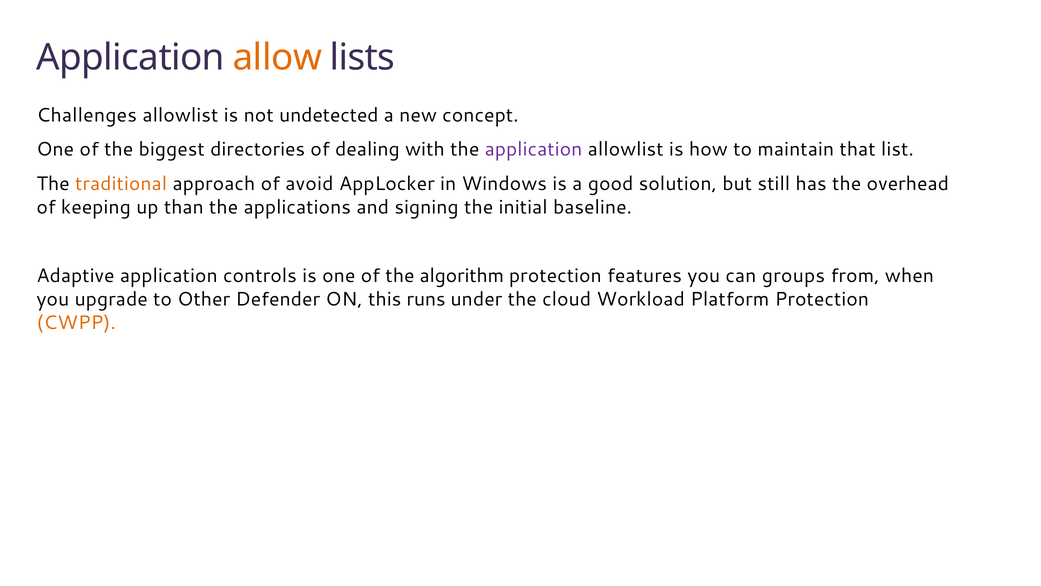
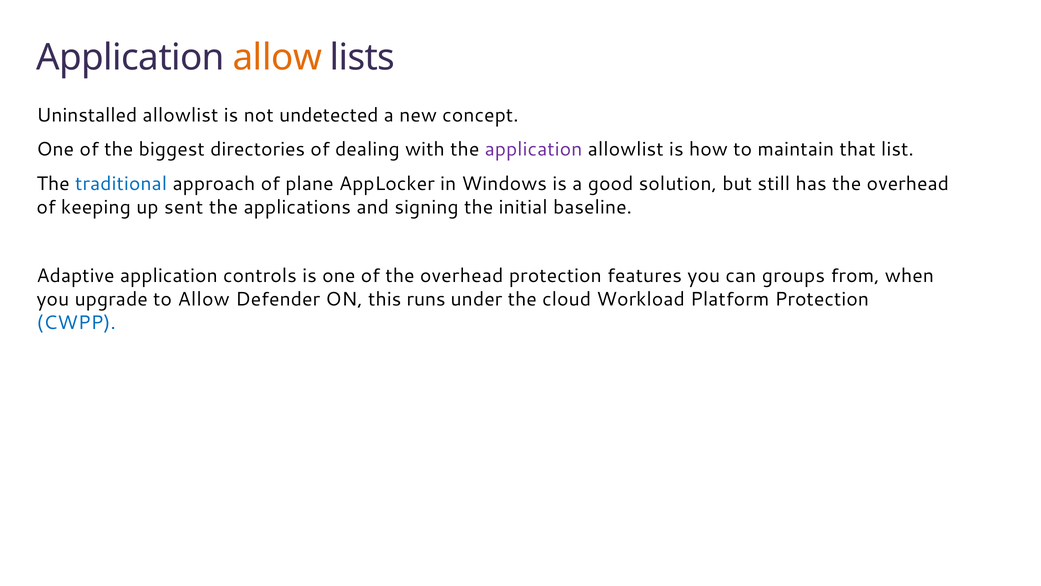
Challenges: Challenges -> Uninstalled
traditional colour: orange -> blue
avoid: avoid -> plane
than: than -> sent
of the algorithm: algorithm -> overhead
to Other: Other -> Allow
CWPP colour: orange -> blue
